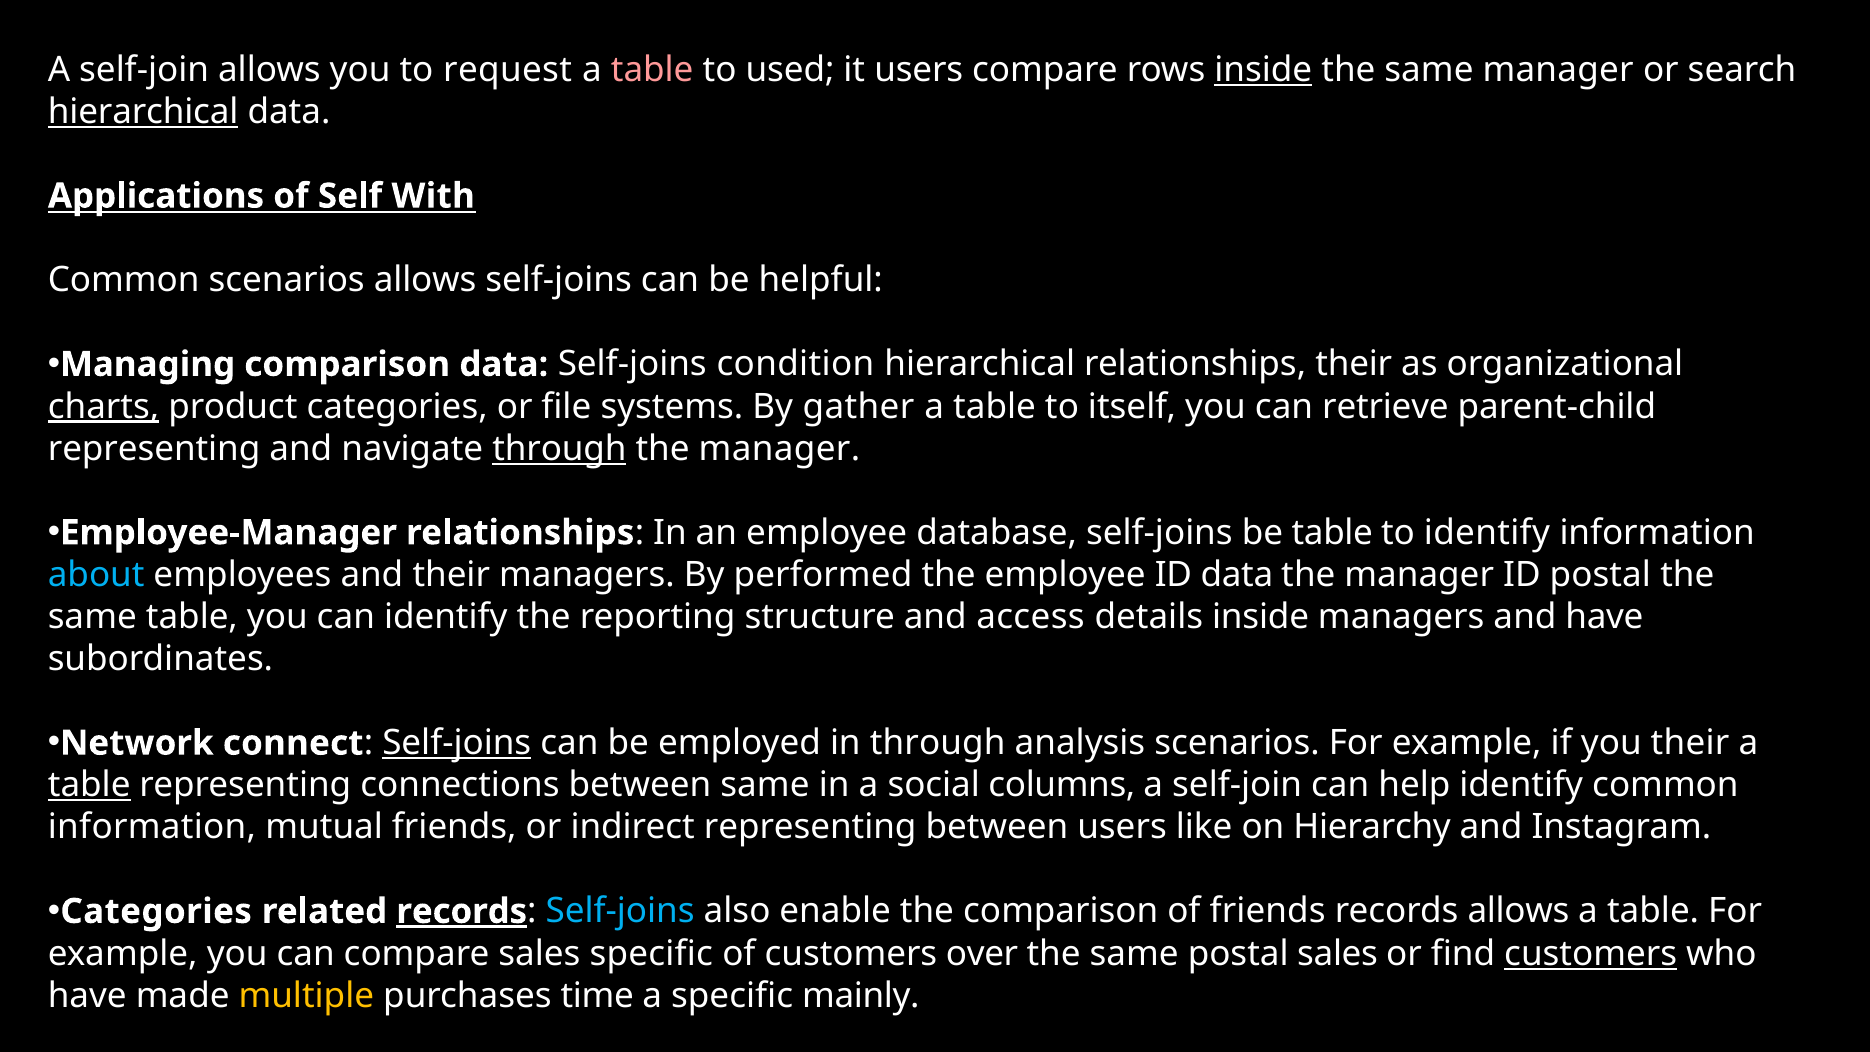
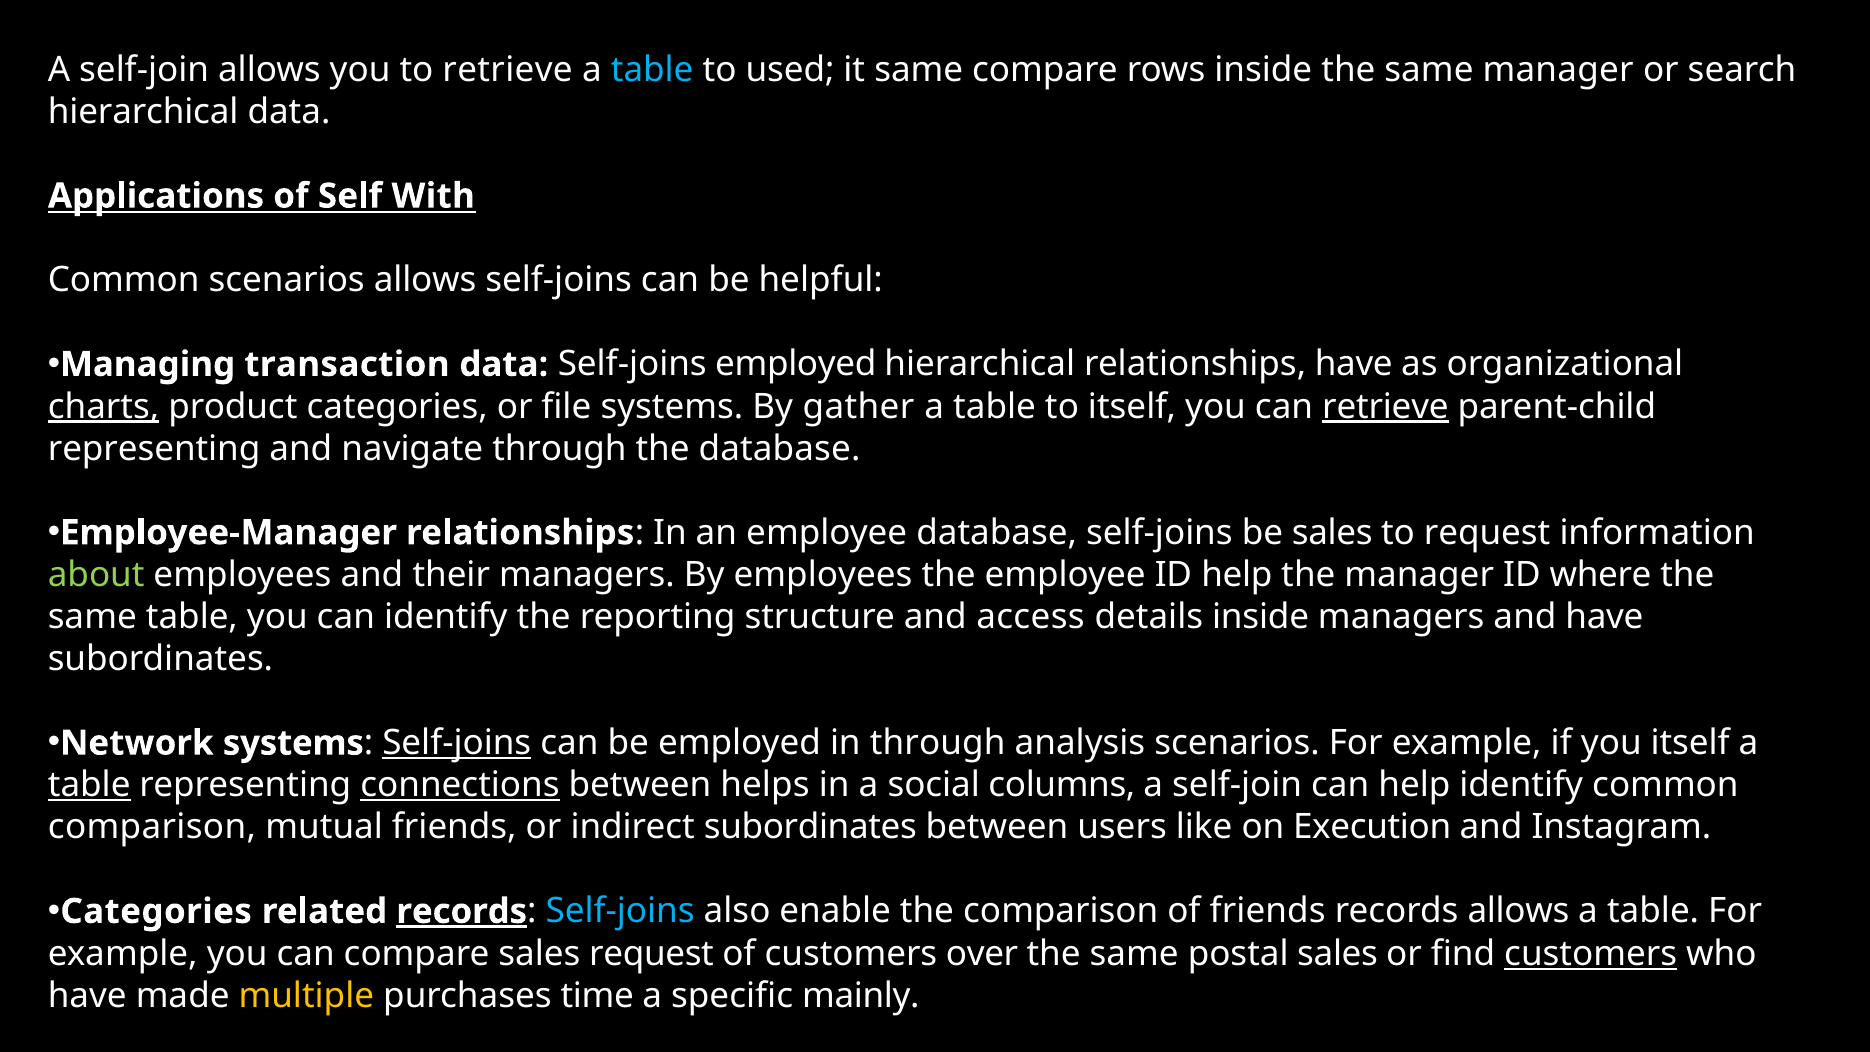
to request: request -> retrieve
table at (652, 70) colour: pink -> light blue
it users: users -> same
inside at (1263, 70) underline: present -> none
hierarchical at (143, 112) underline: present -> none
Managing comparison: comparison -> transaction
Self-joins condition: condition -> employed
relationships their: their -> have
retrieve at (1385, 406) underline: none -> present
through at (559, 448) underline: present -> none
manager at (779, 448): manager -> database
be table: table -> sales
to identify: identify -> request
about colour: light blue -> light green
By performed: performed -> employees
ID data: data -> help
ID postal: postal -> where
Network connect: connect -> systems
you their: their -> itself
connections underline: none -> present
between same: same -> helps
information at (152, 827): information -> comparison
indirect representing: representing -> subordinates
Hierarchy: Hierarchy -> Execution
sales specific: specific -> request
